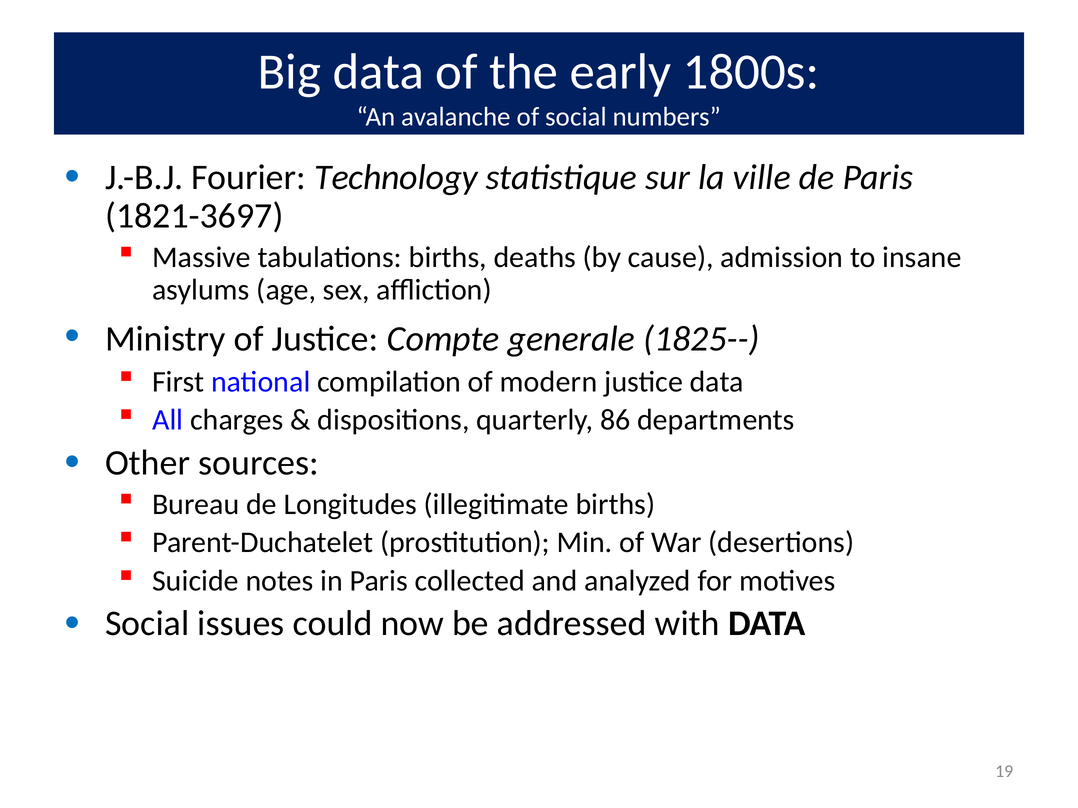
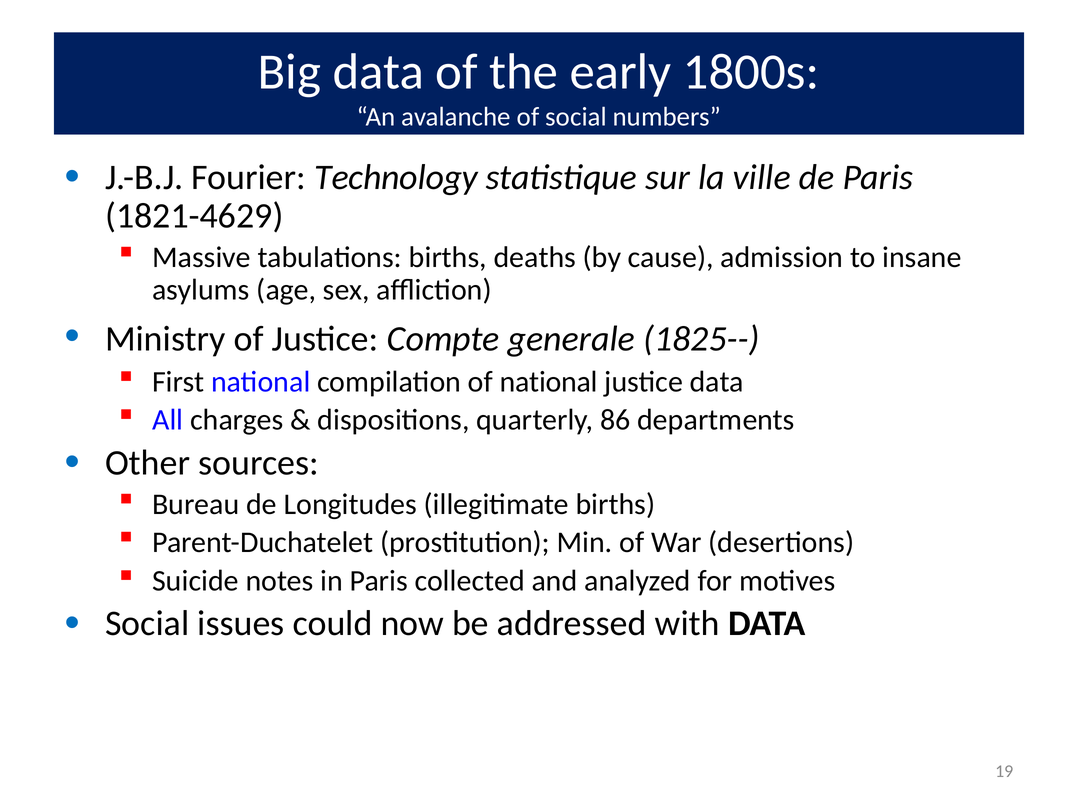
1821-3697: 1821-3697 -> 1821-4629
of modern: modern -> national
